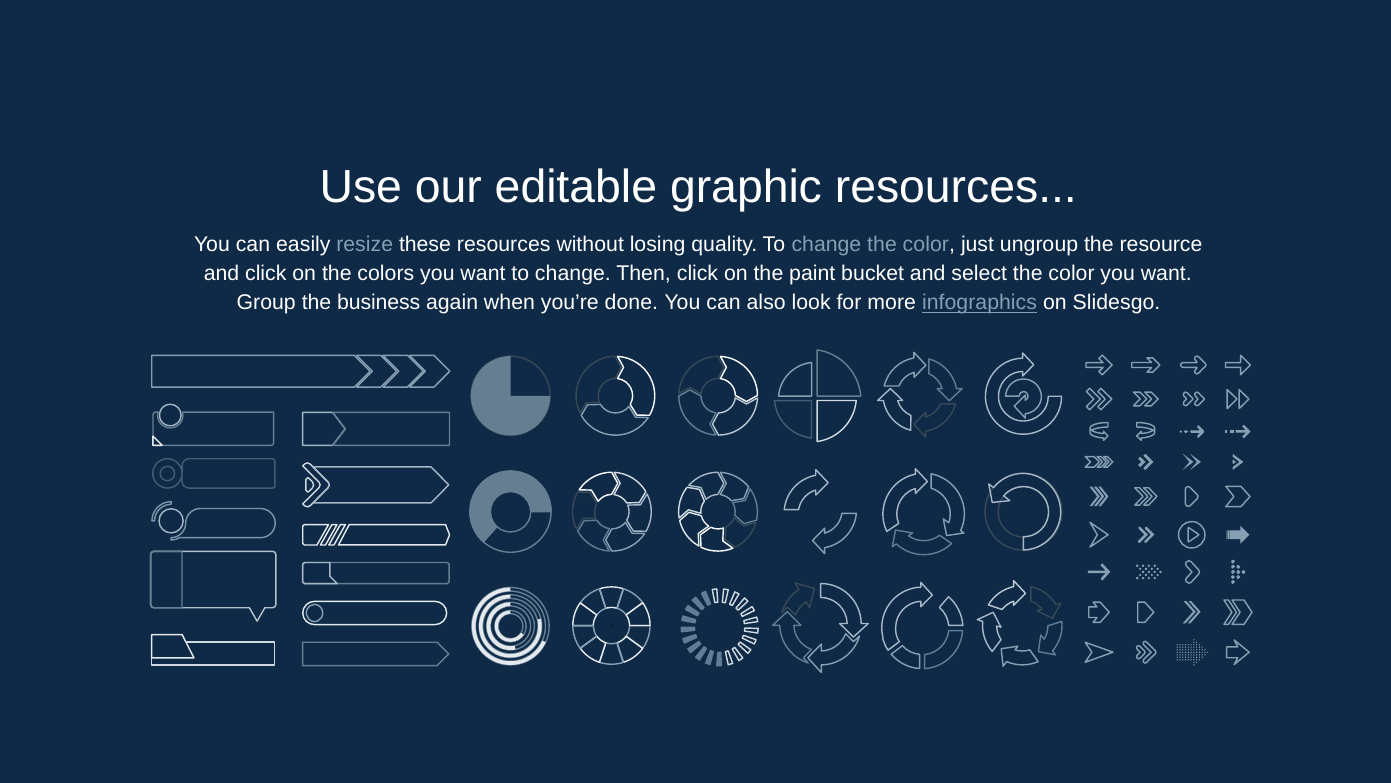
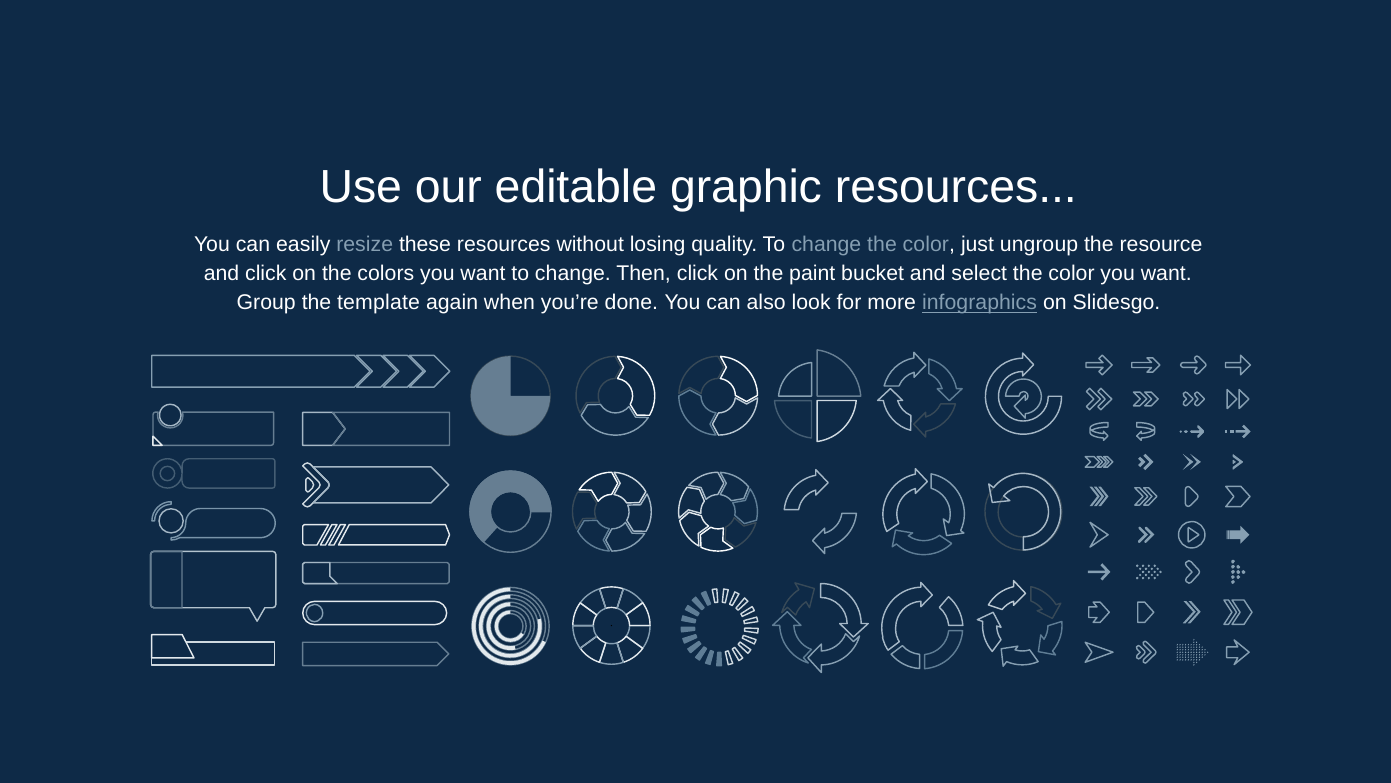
business: business -> template
